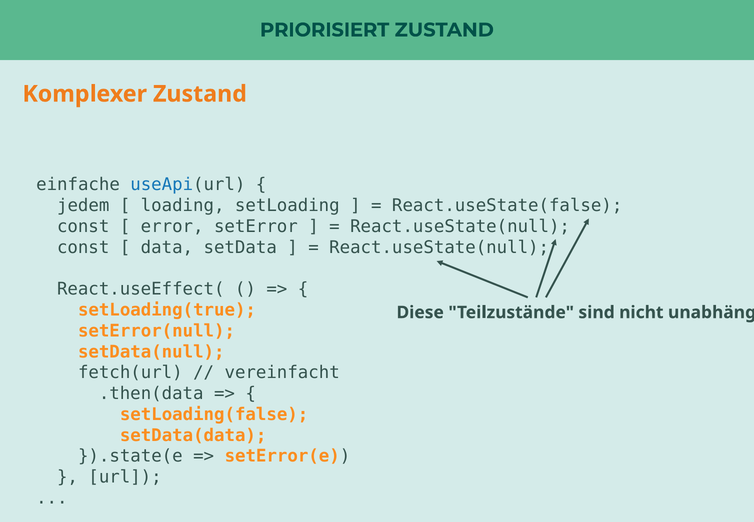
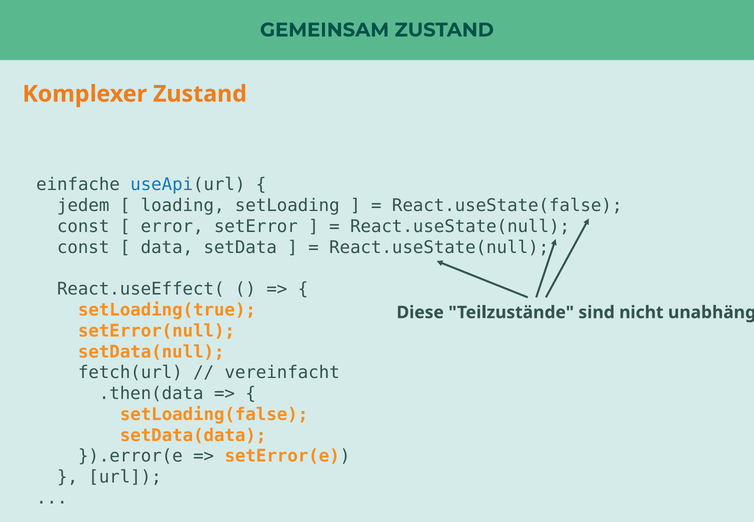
PRIORISIERT: PRIORISIERT -> GEMEINSAM
}).state(e: }).state(e -> }).error(e
